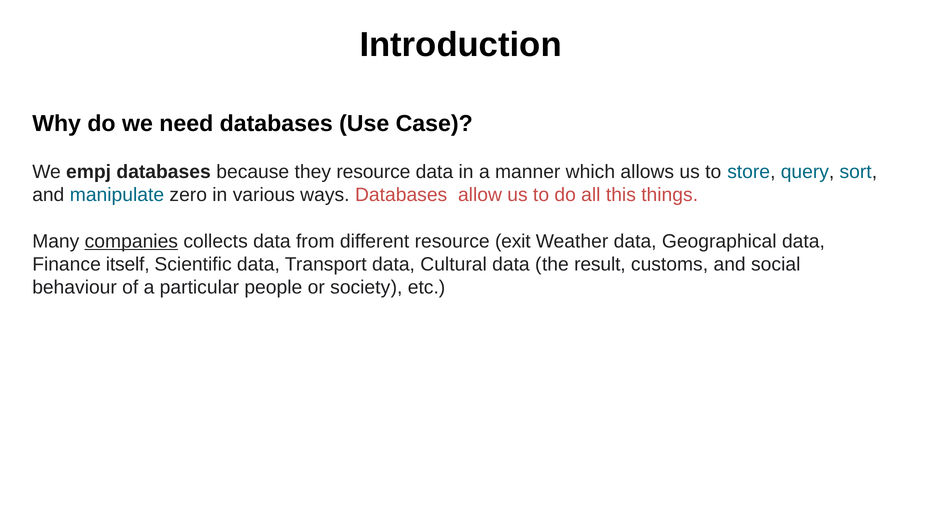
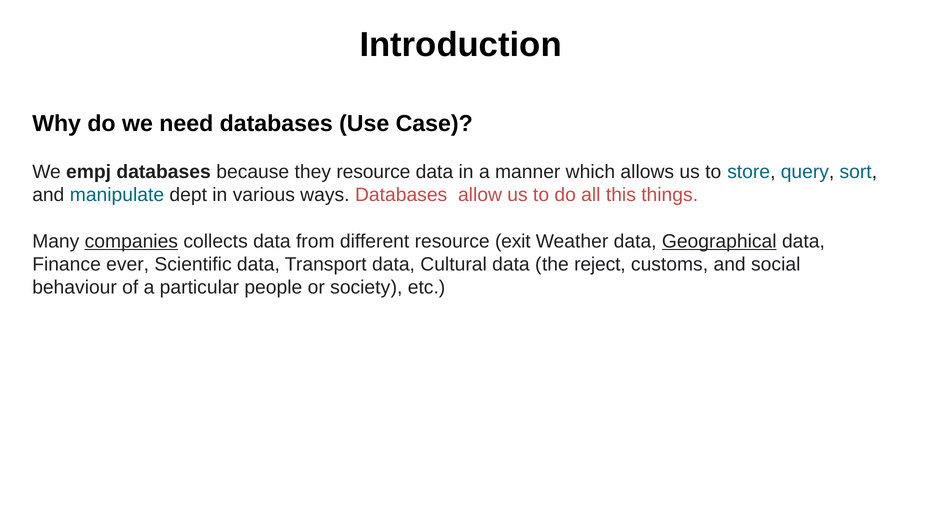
zero: zero -> dept
Geographical underline: none -> present
itself: itself -> ever
result: result -> reject
